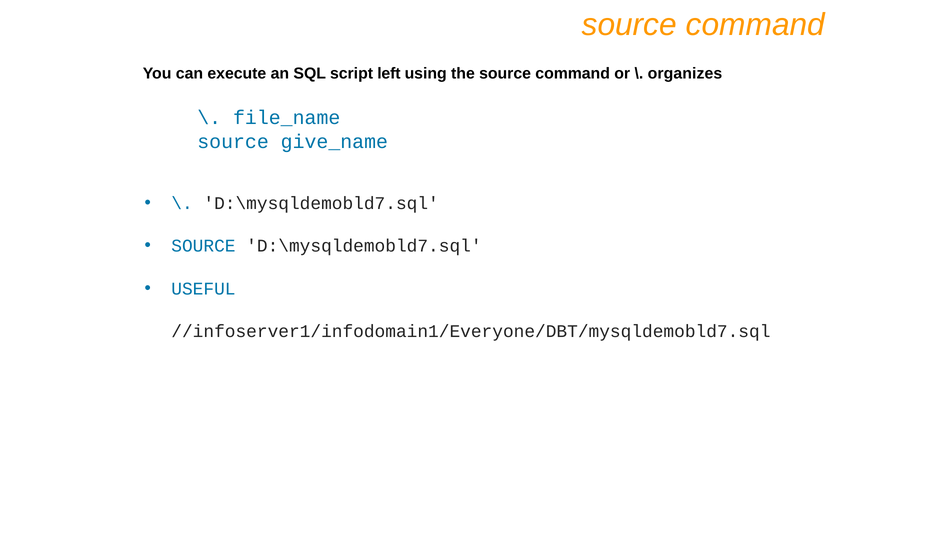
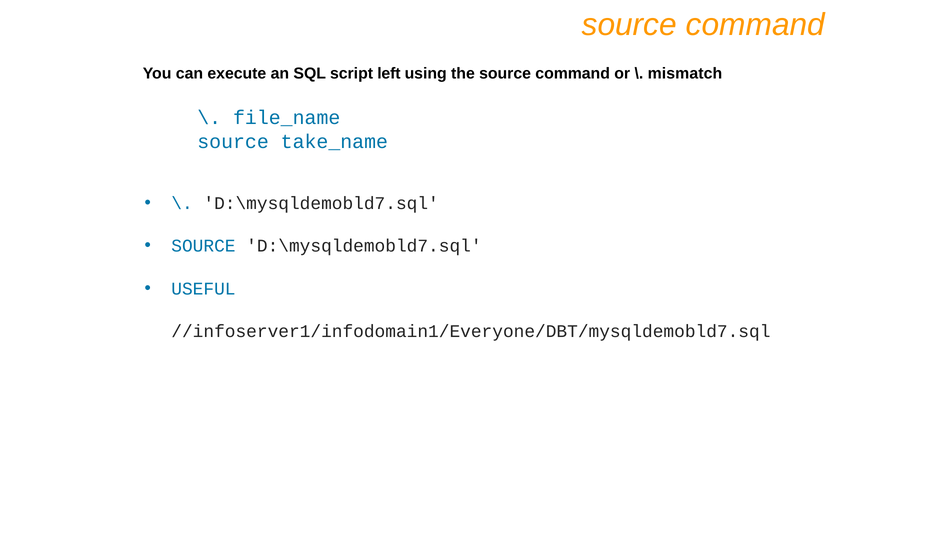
organizes: organizes -> mismatch
give_name: give_name -> take_name
